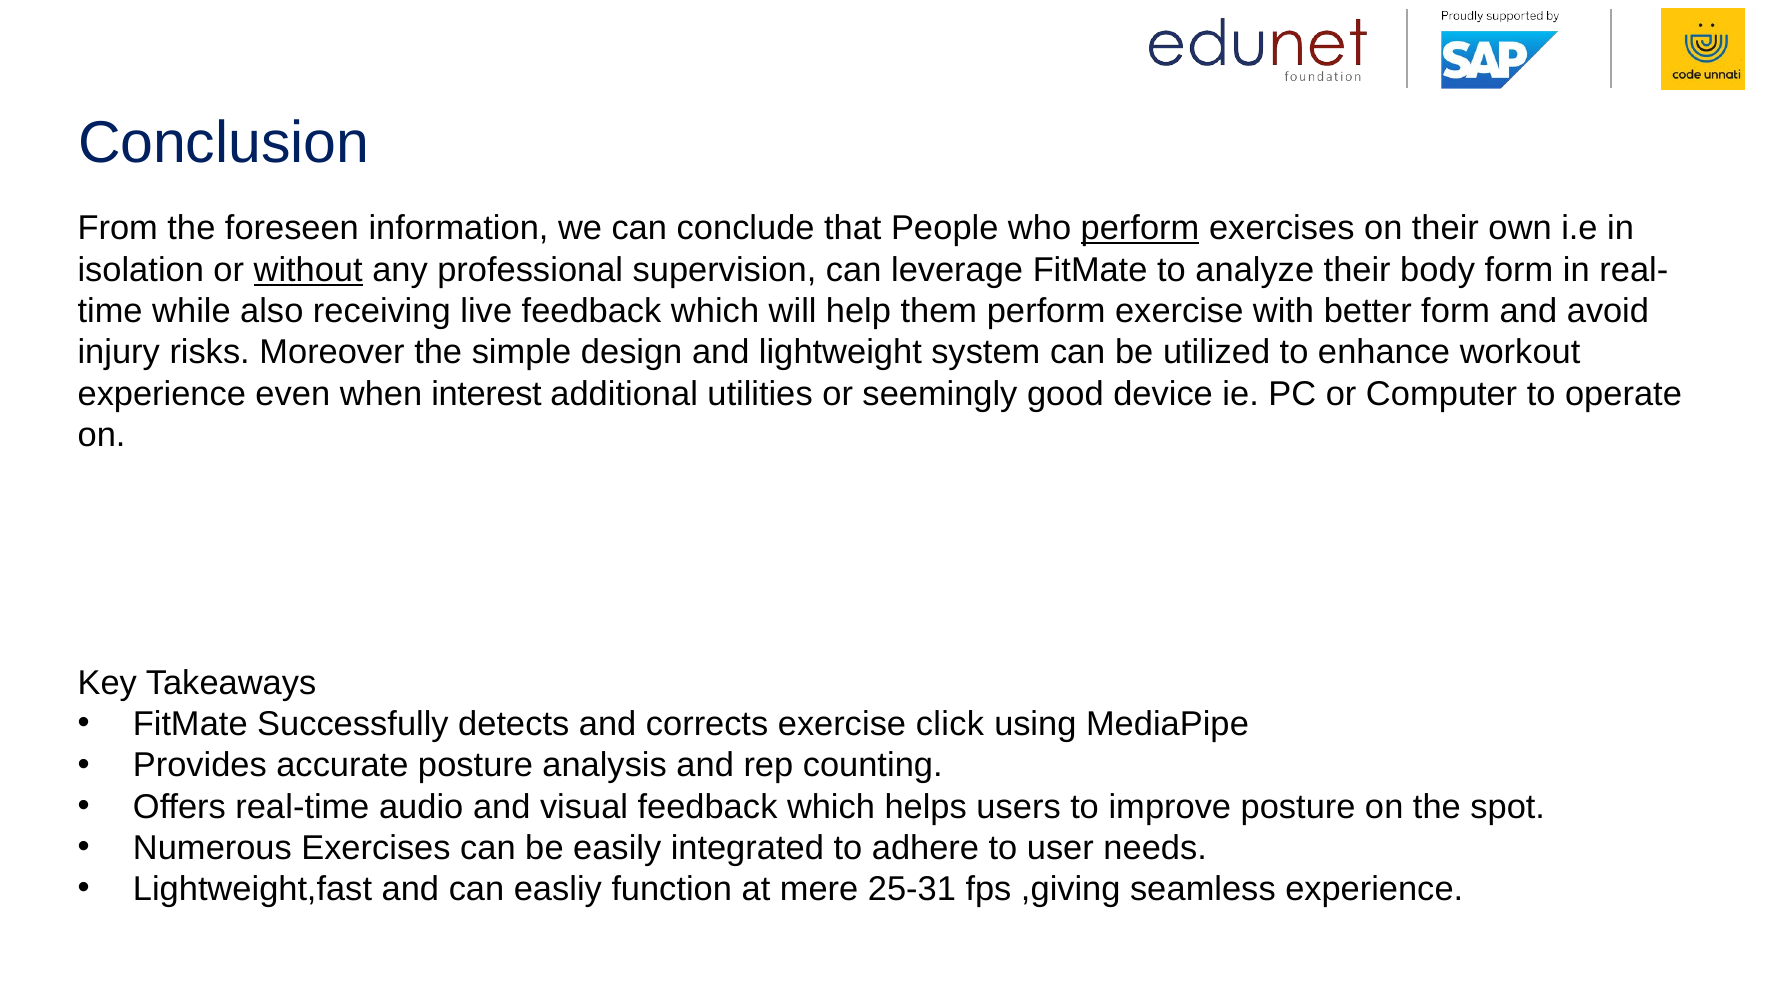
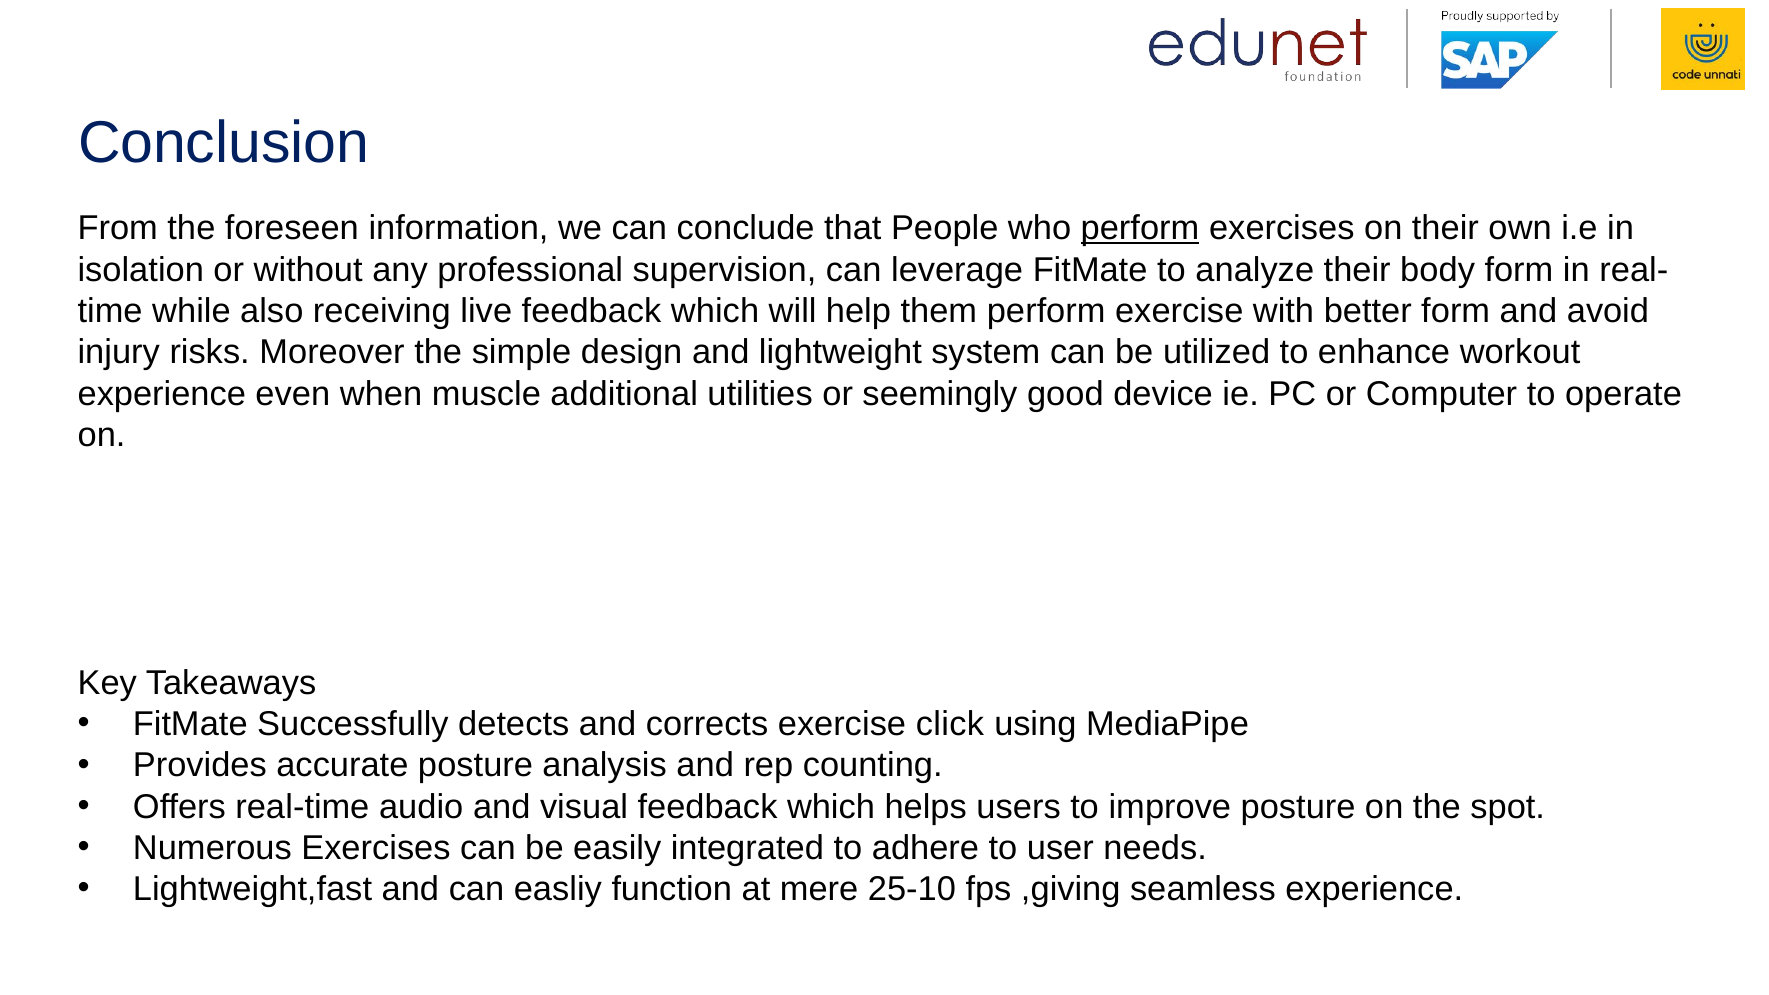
without underline: present -> none
interest: interest -> muscle
25-31: 25-31 -> 25-10
